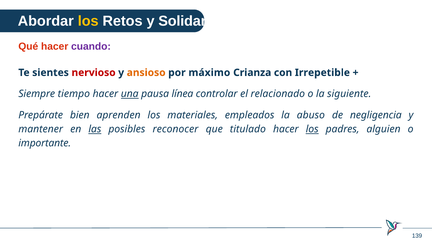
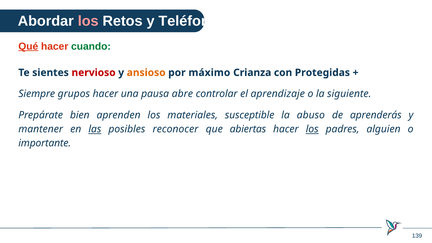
los at (88, 21) colour: yellow -> pink
Solidario: Solidario -> Teléfono
Qué underline: none -> present
cuando colour: purple -> green
Irrepetible: Irrepetible -> Protegidas
tiempo: tiempo -> grupos
una underline: present -> none
línea: línea -> abre
relacionado: relacionado -> aprendizaje
empleados: empleados -> susceptible
negligencia: negligencia -> aprenderás
titulado: titulado -> abiertas
